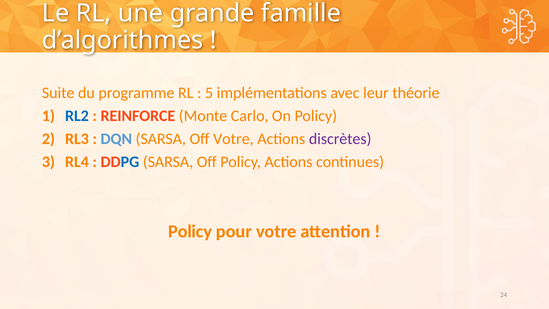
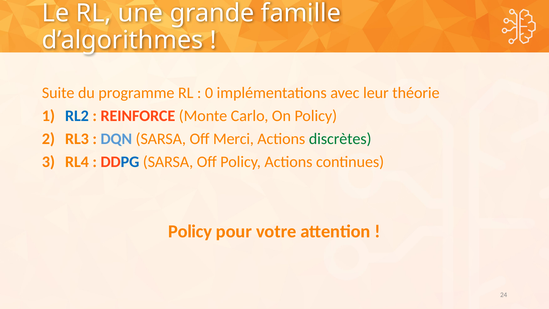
5: 5 -> 0
Off Votre: Votre -> Merci
discrètes colour: purple -> green
